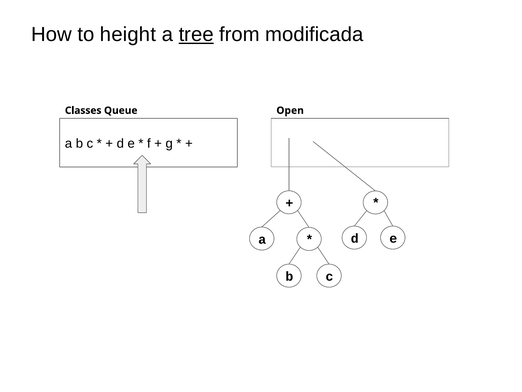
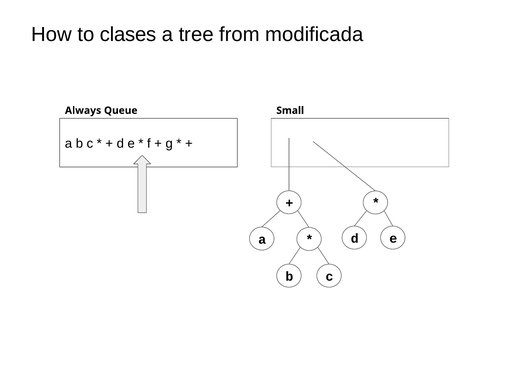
height: height -> clases
tree underline: present -> none
Classes: Classes -> Always
Open: Open -> Small
